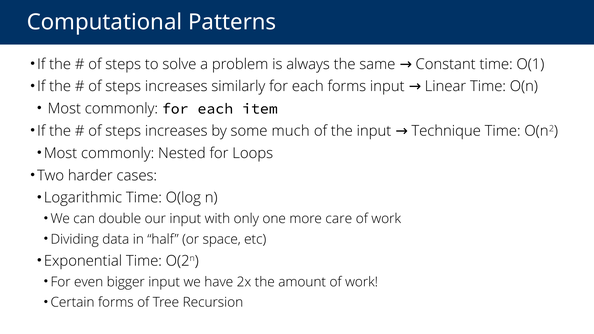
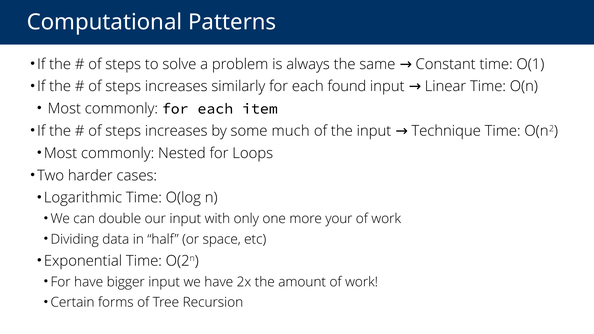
each forms: forms -> found
care: care -> your
For even: even -> have
